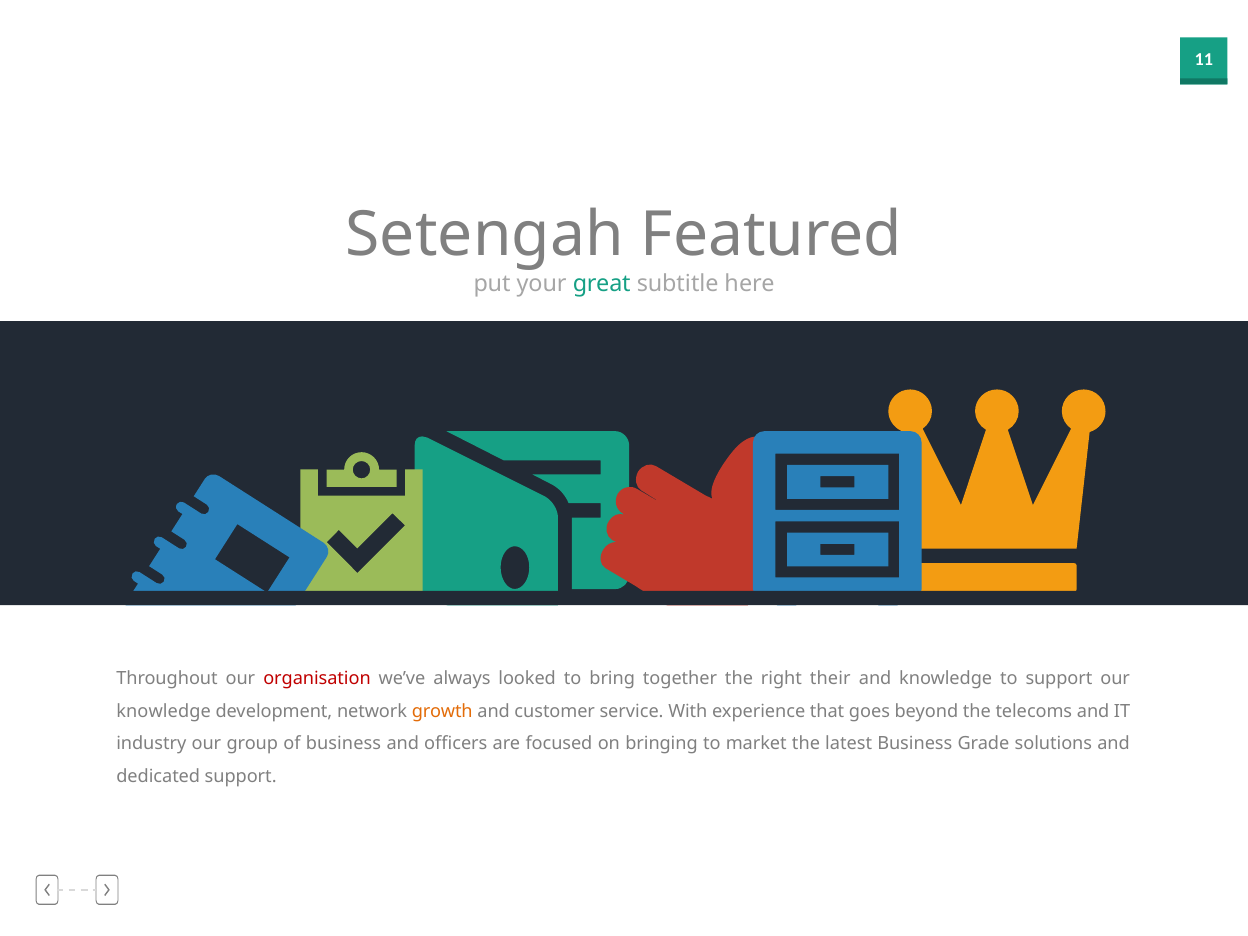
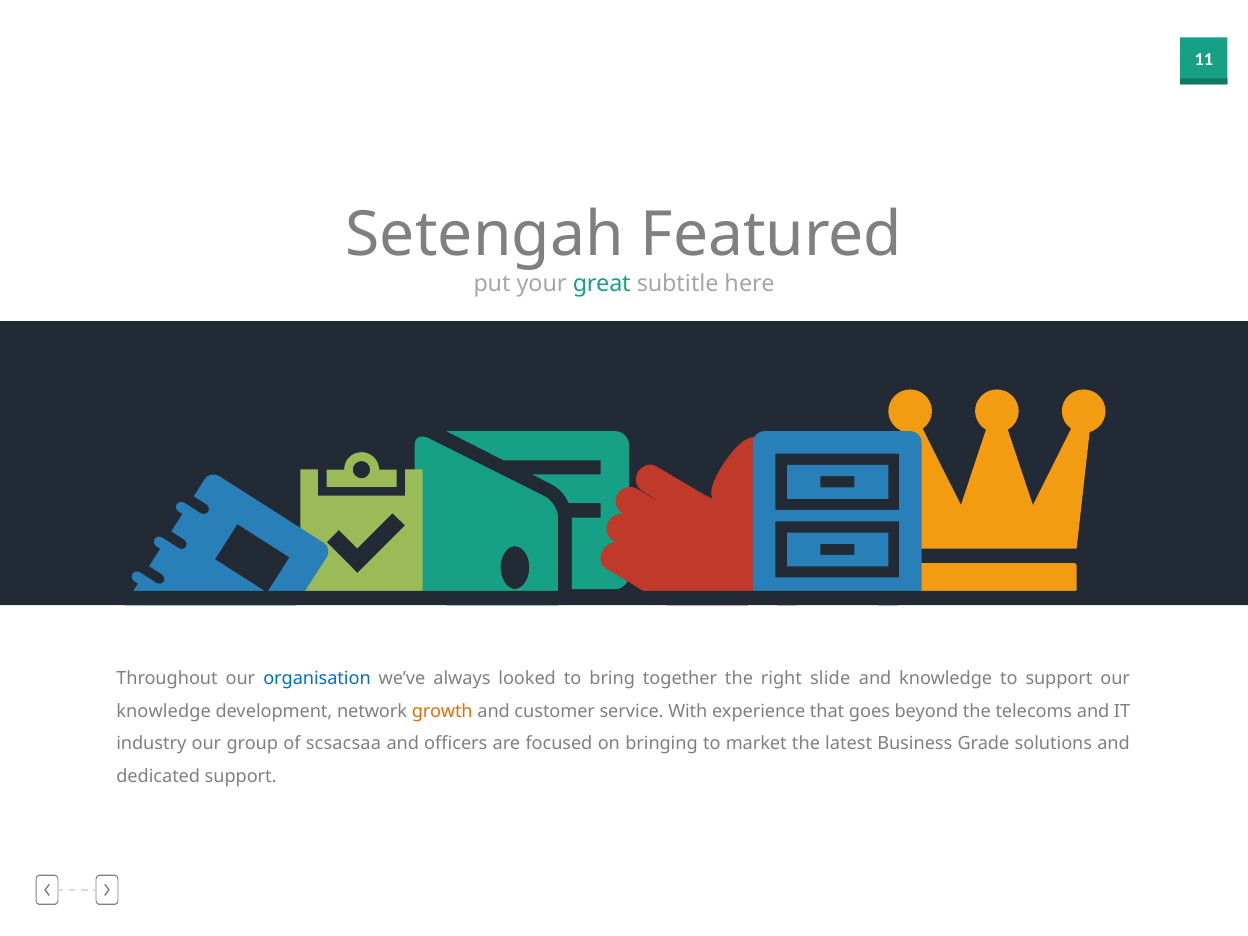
organisation colour: red -> blue
their: their -> slide
of business: business -> scsacsaa
